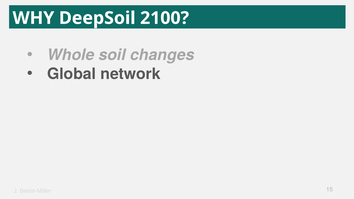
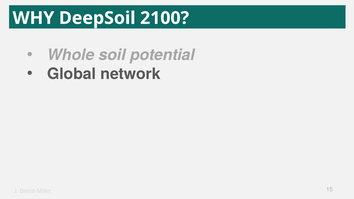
changes: changes -> potential
